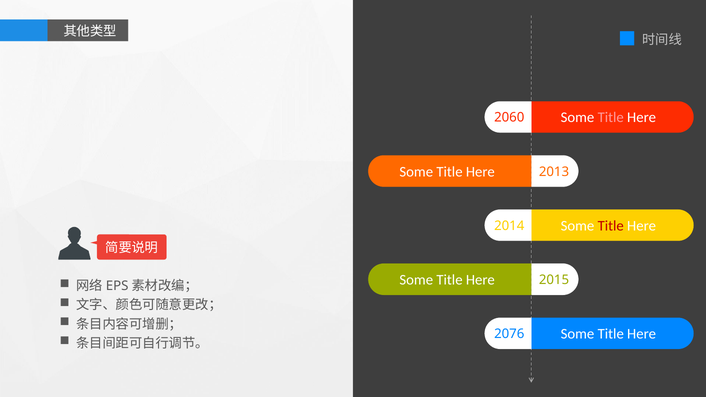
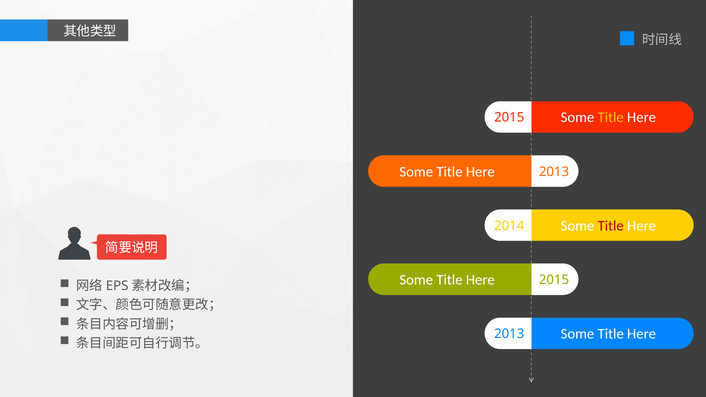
Title at (611, 118) colour: pink -> yellow
2060 at (509, 117): 2060 -> 2015
2076 at (509, 334): 2076 -> 2013
